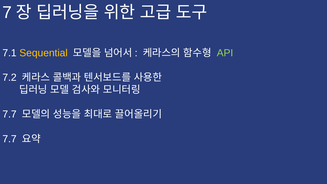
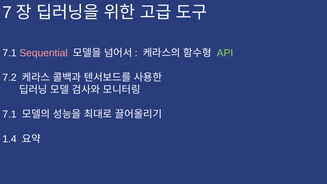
Sequential colour: yellow -> pink
7.7 at (9, 114): 7.7 -> 7.1
7.7 at (9, 139): 7.7 -> 1.4
